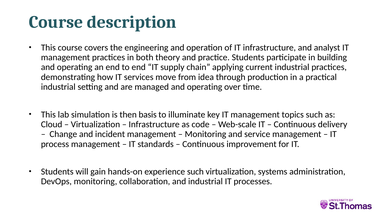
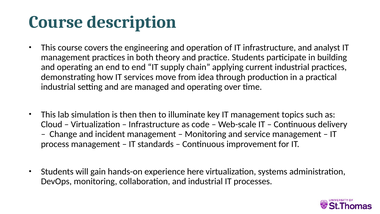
then basis: basis -> then
experience such: such -> here
